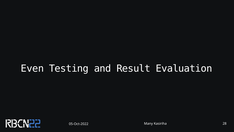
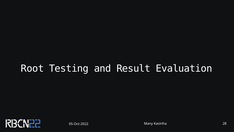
Even: Even -> Root
